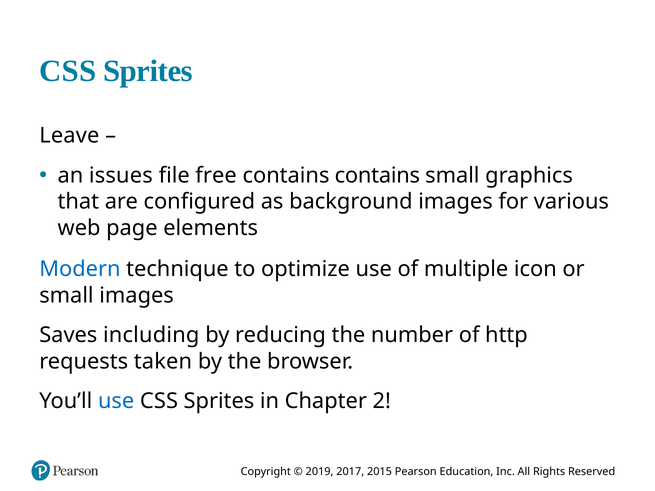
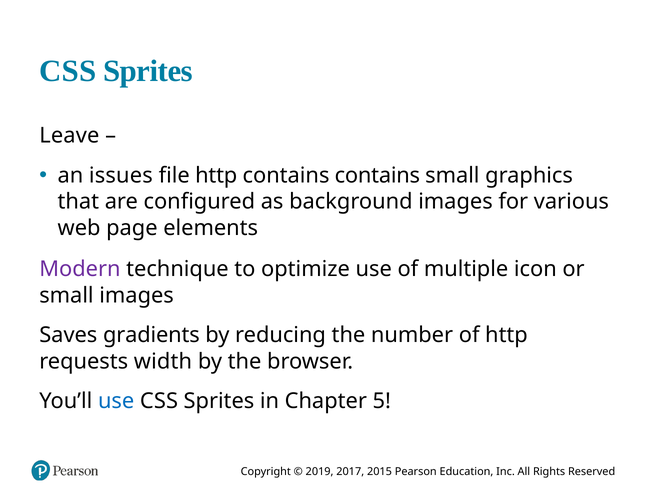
file free: free -> http
Modern colour: blue -> purple
including: including -> gradients
taken: taken -> width
2: 2 -> 5
